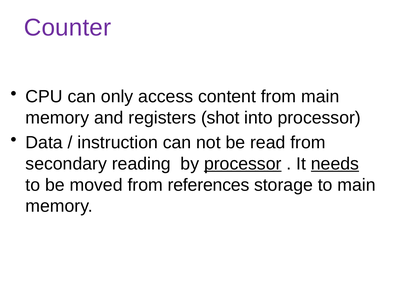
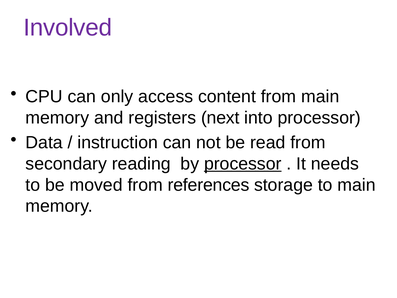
Counter: Counter -> Involved
shot: shot -> next
needs underline: present -> none
